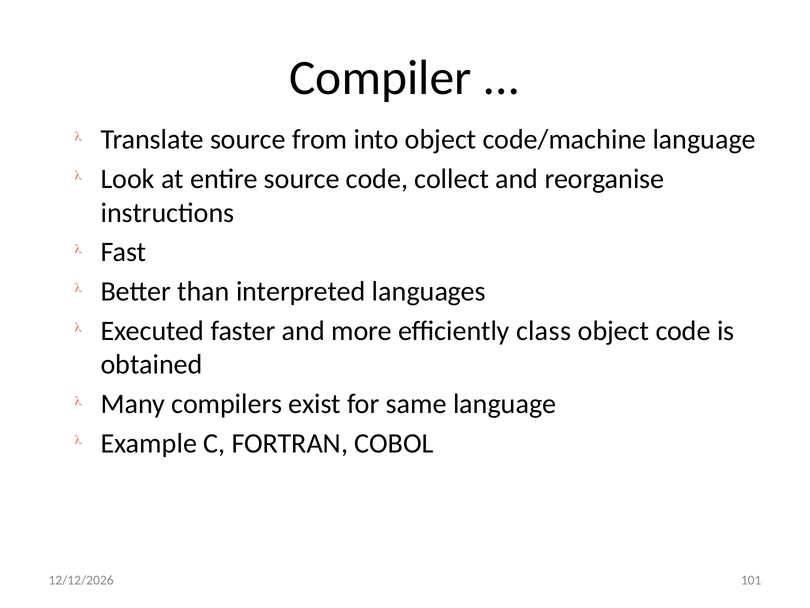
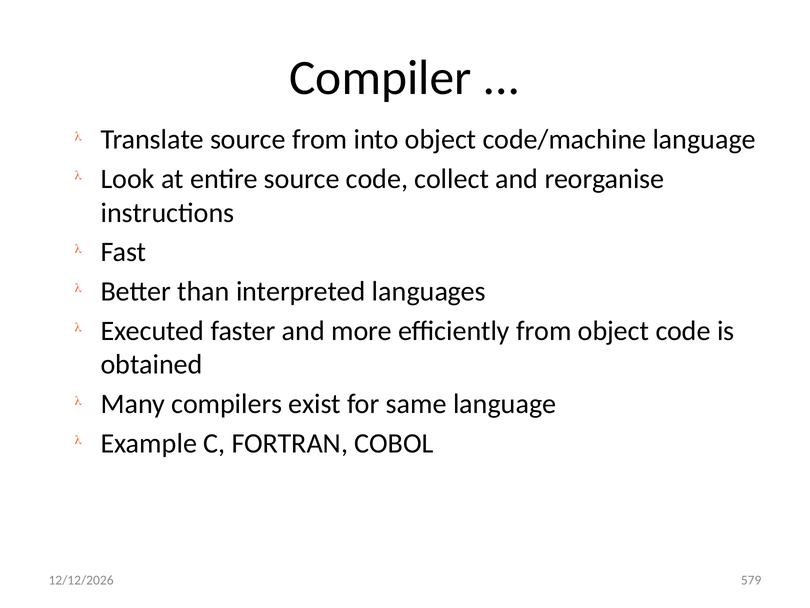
efficiently class: class -> from
101: 101 -> 579
